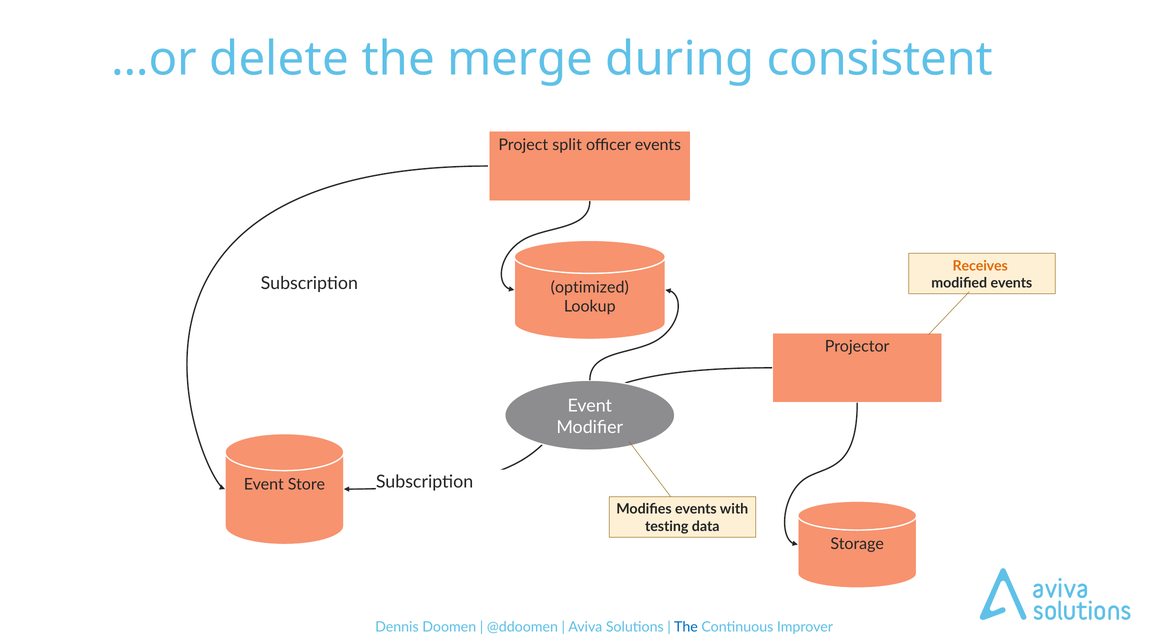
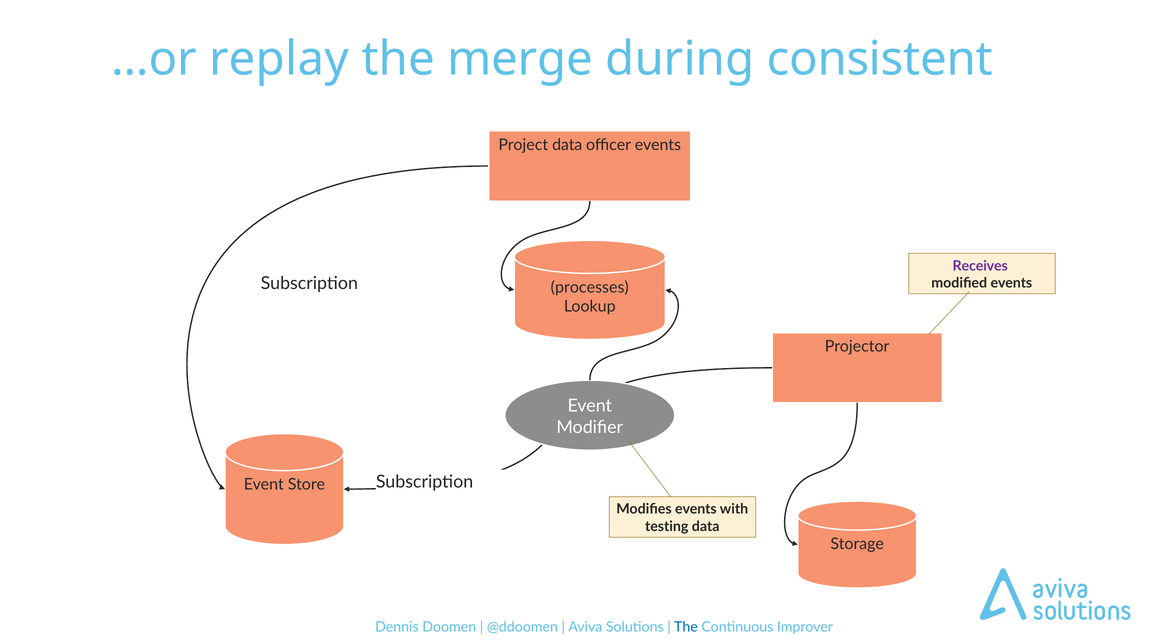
delete: delete -> replay
Project split: split -> data
Receives colour: orange -> purple
optimized: optimized -> processes
